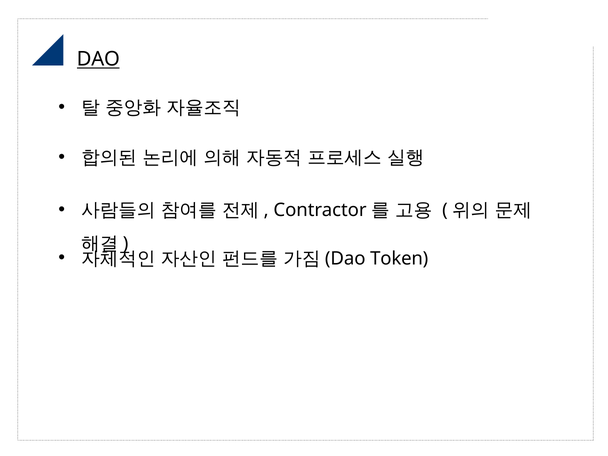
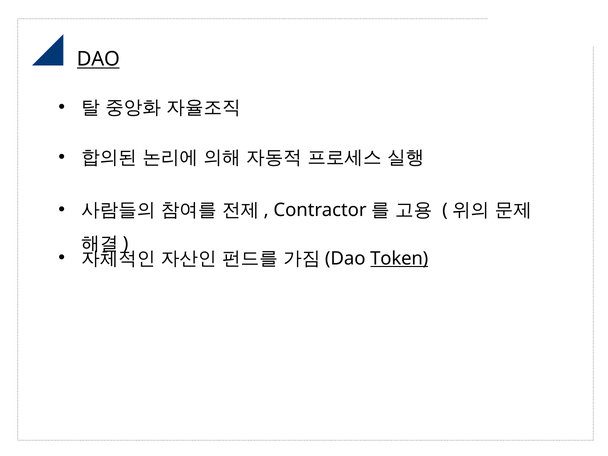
Token underline: none -> present
